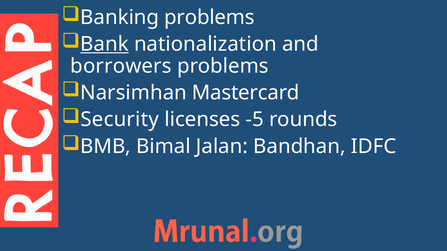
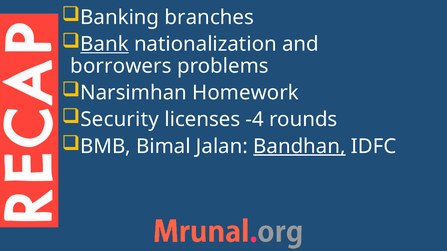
Banking problems: problems -> branches
Mastercard: Mastercard -> Homework
-5: -5 -> -4
Bandhan underline: none -> present
